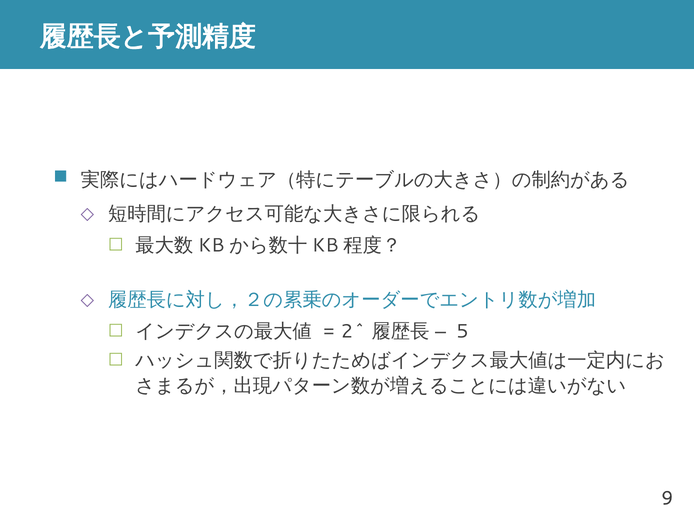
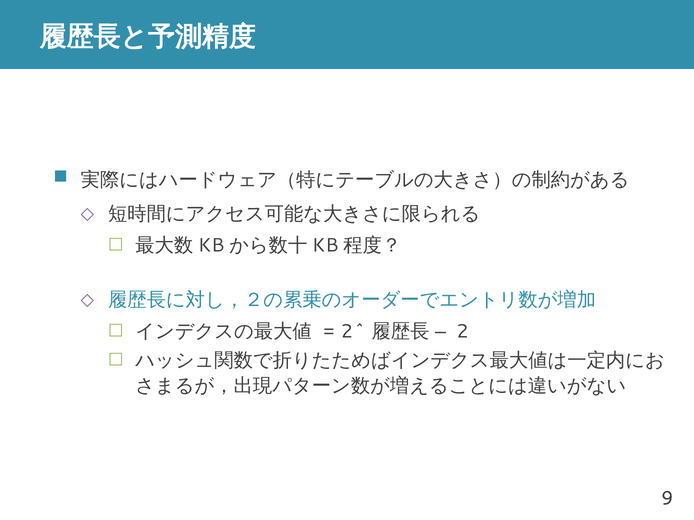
5: 5 -> 2
